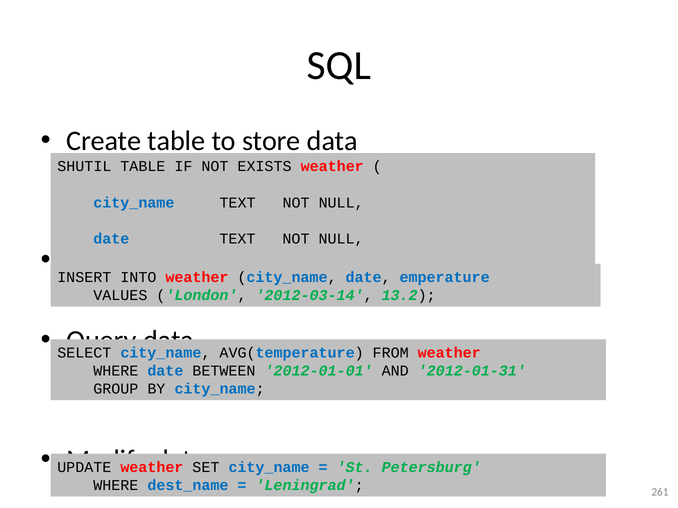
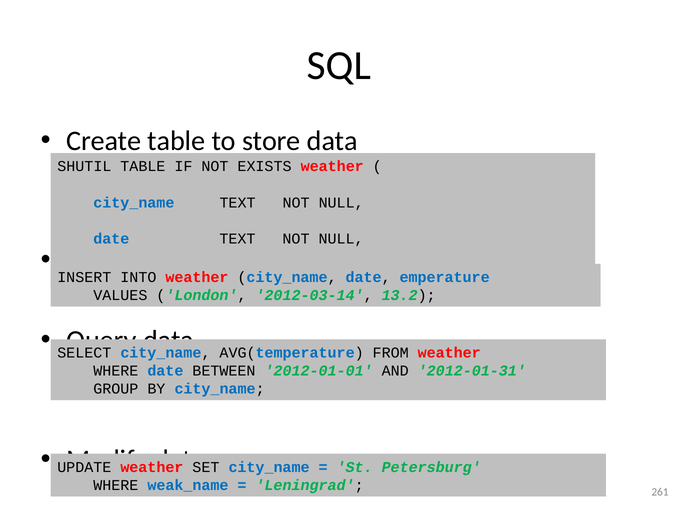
dest_name: dest_name -> weak_name
